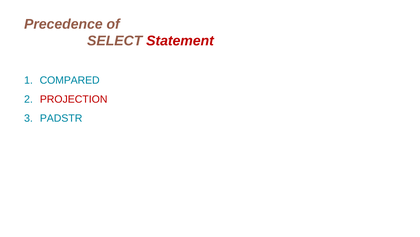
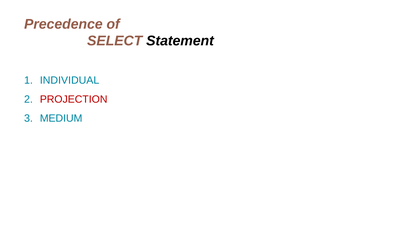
Statement colour: red -> black
COMPARED: COMPARED -> INDIVIDUAL
PADSTR: PADSTR -> MEDIUM
